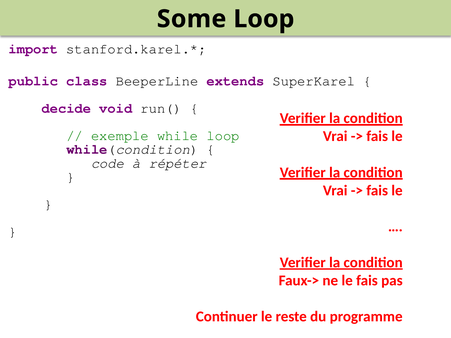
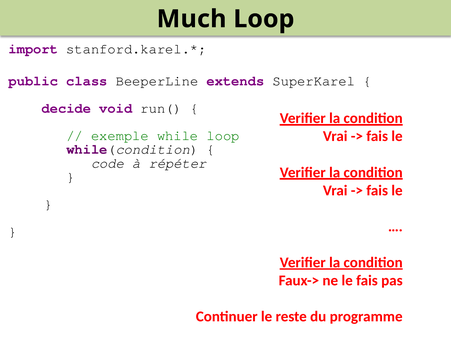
Some: Some -> Much
